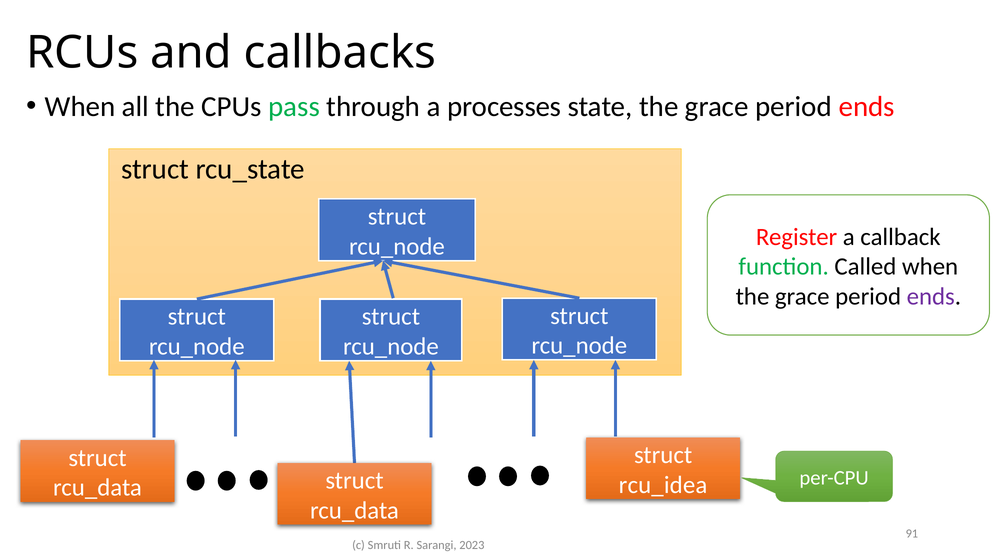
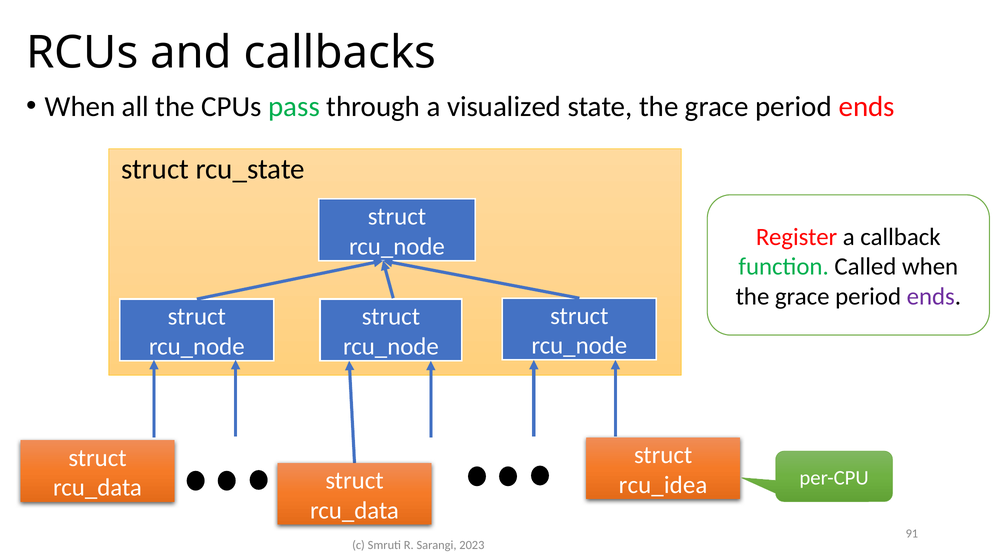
processes: processes -> visualized
